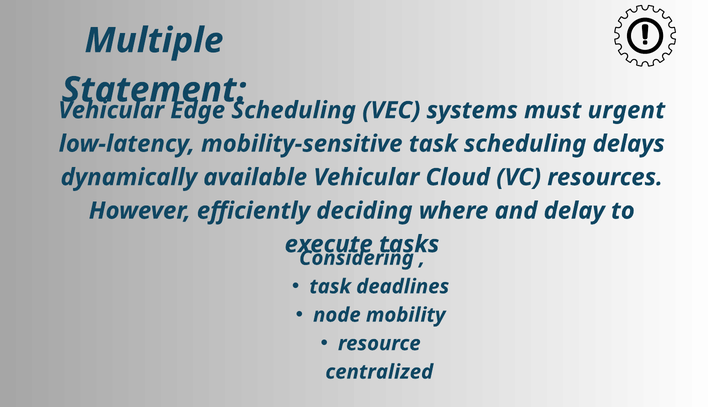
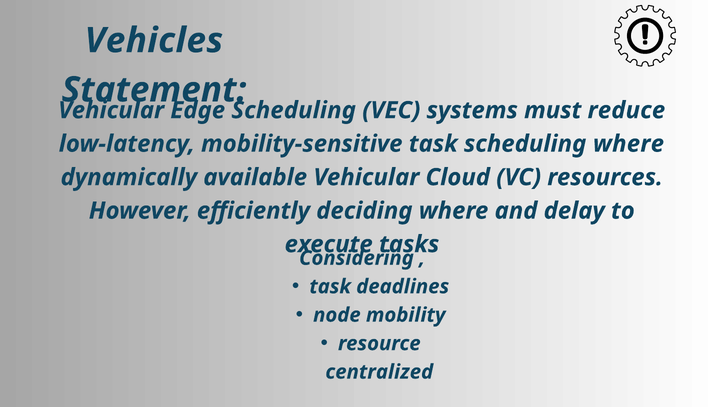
Multiple: Multiple -> Vehicles
urgent: urgent -> reduce
scheduling delays: delays -> where
